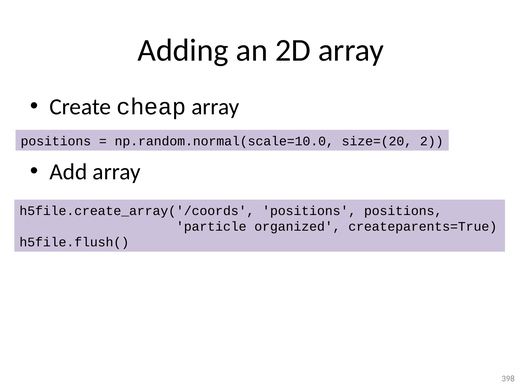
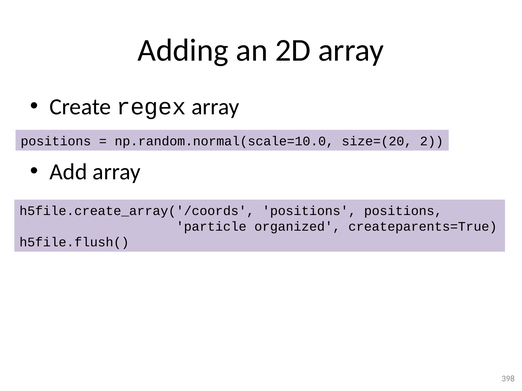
cheap: cheap -> regex
